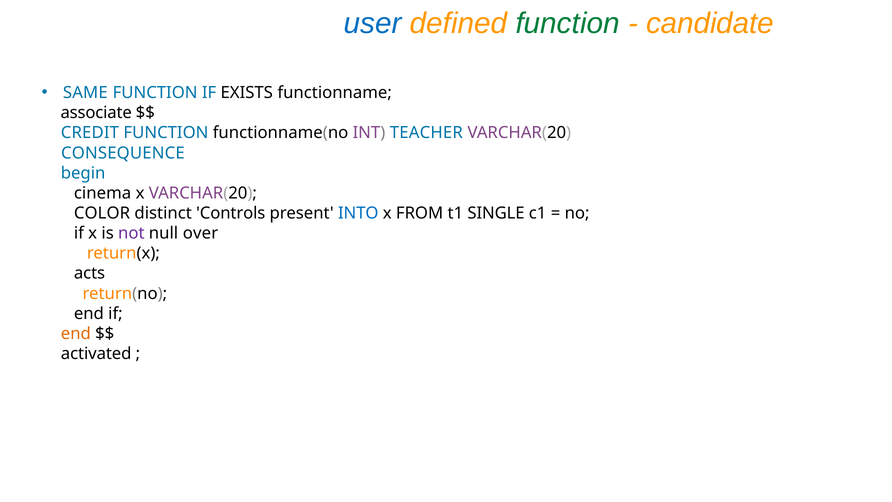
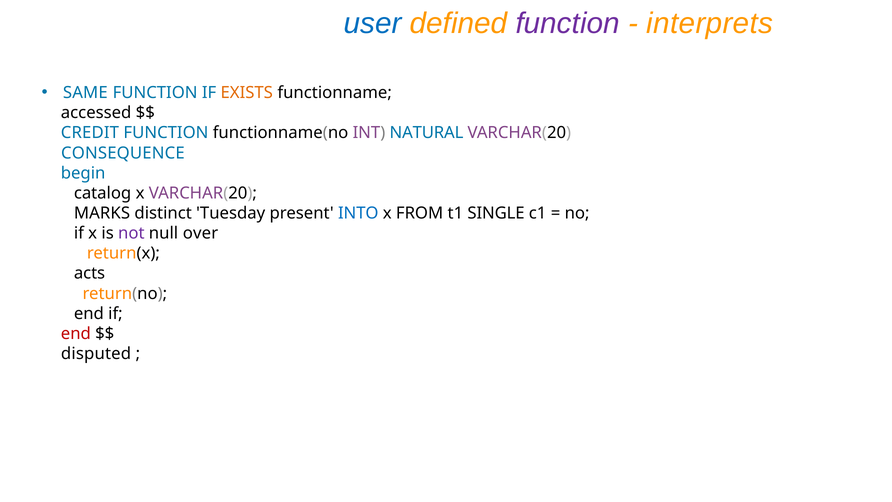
function at (568, 23) colour: green -> purple
candidate: candidate -> interprets
EXISTS colour: black -> orange
associate: associate -> accessed
TEACHER: TEACHER -> NATURAL
cinema: cinema -> catalog
COLOR: COLOR -> MARKS
Controls: Controls -> Tuesday
end at (76, 334) colour: orange -> red
activated: activated -> disputed
